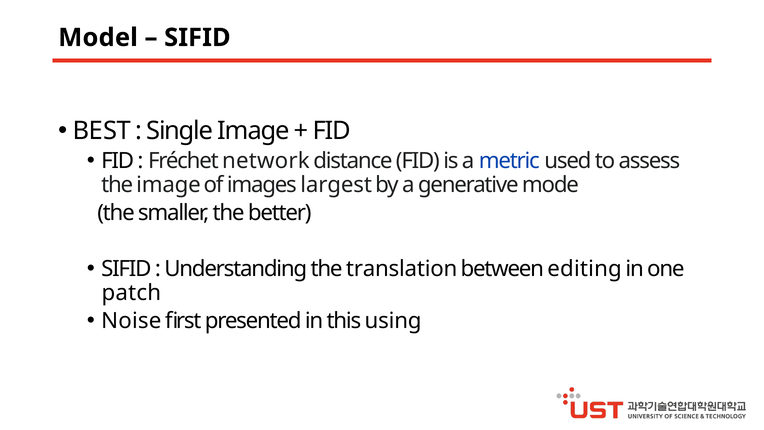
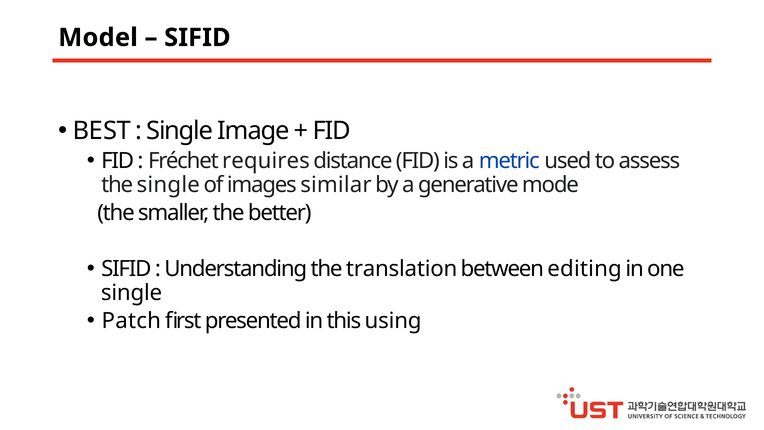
network: network -> requires
the image: image -> single
largest: largest -> similar
patch at (131, 293): patch -> single
Noise: Noise -> Patch
